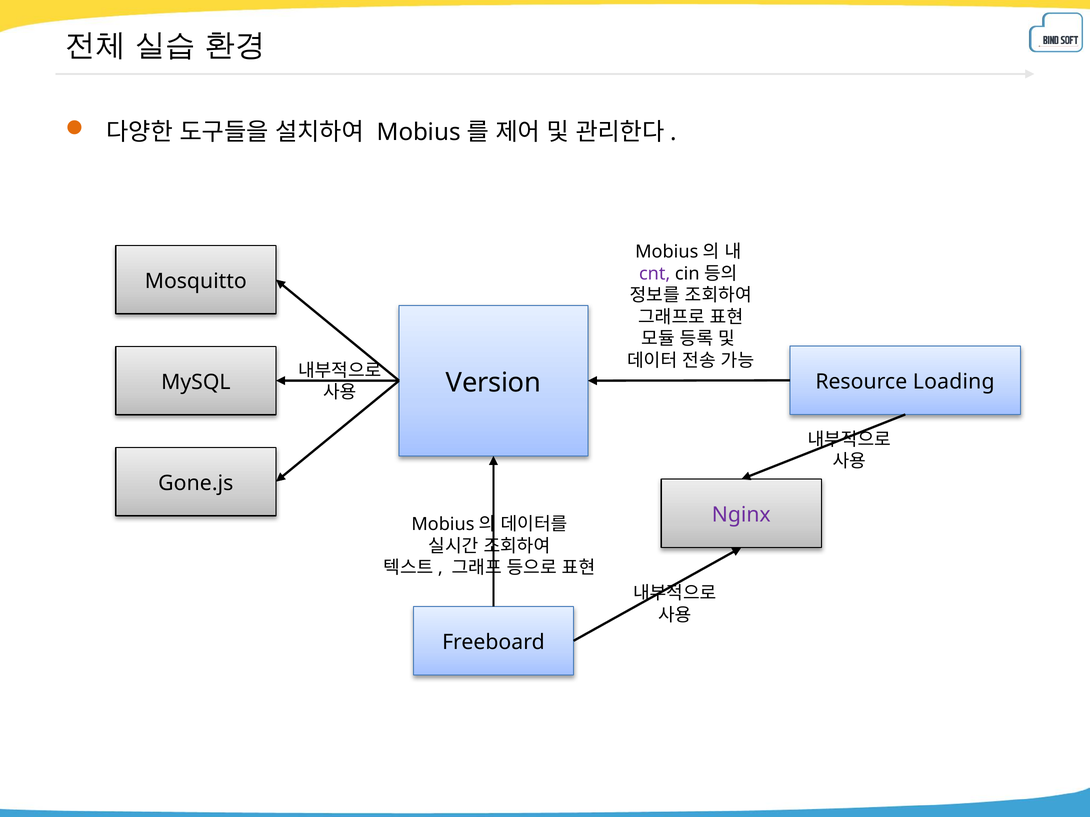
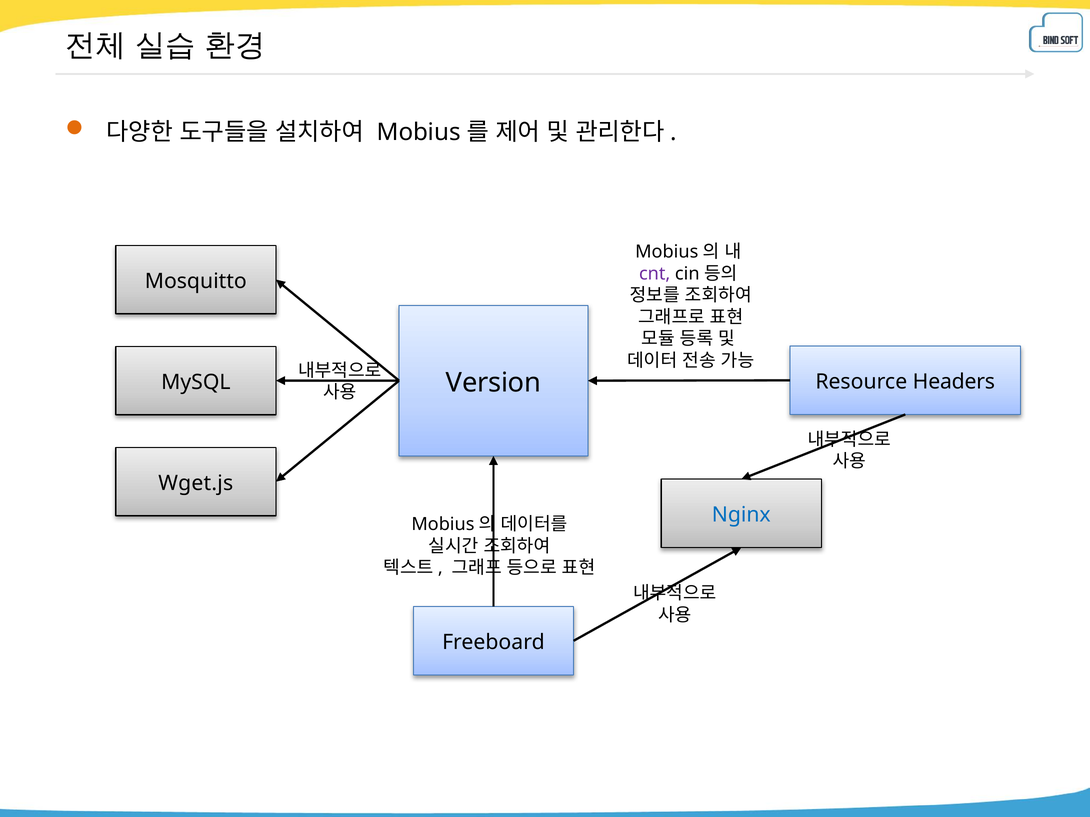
Loading: Loading -> Headers
Gone.js: Gone.js -> Wget.js
Nginx colour: purple -> blue
